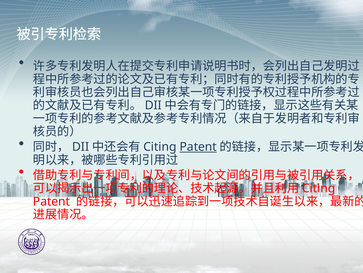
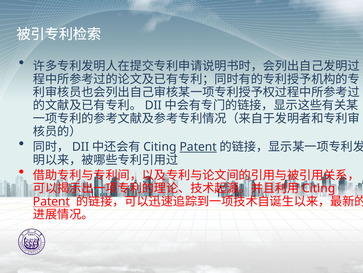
Patent at (52, 201) underline: none -> present
